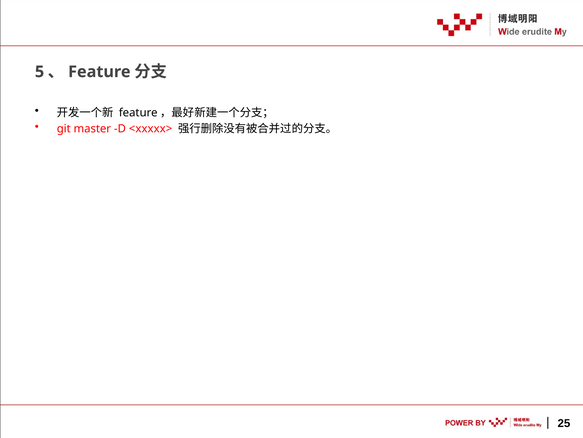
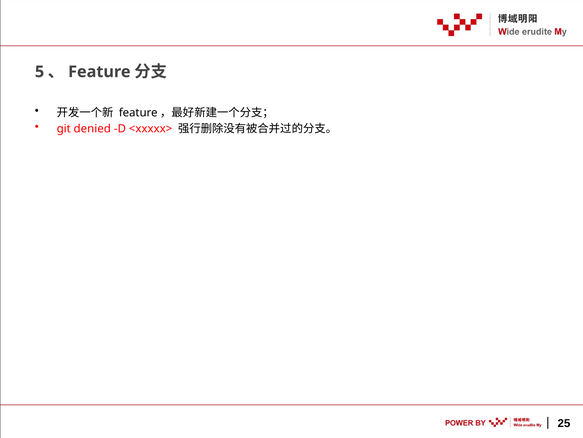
master: master -> denied
